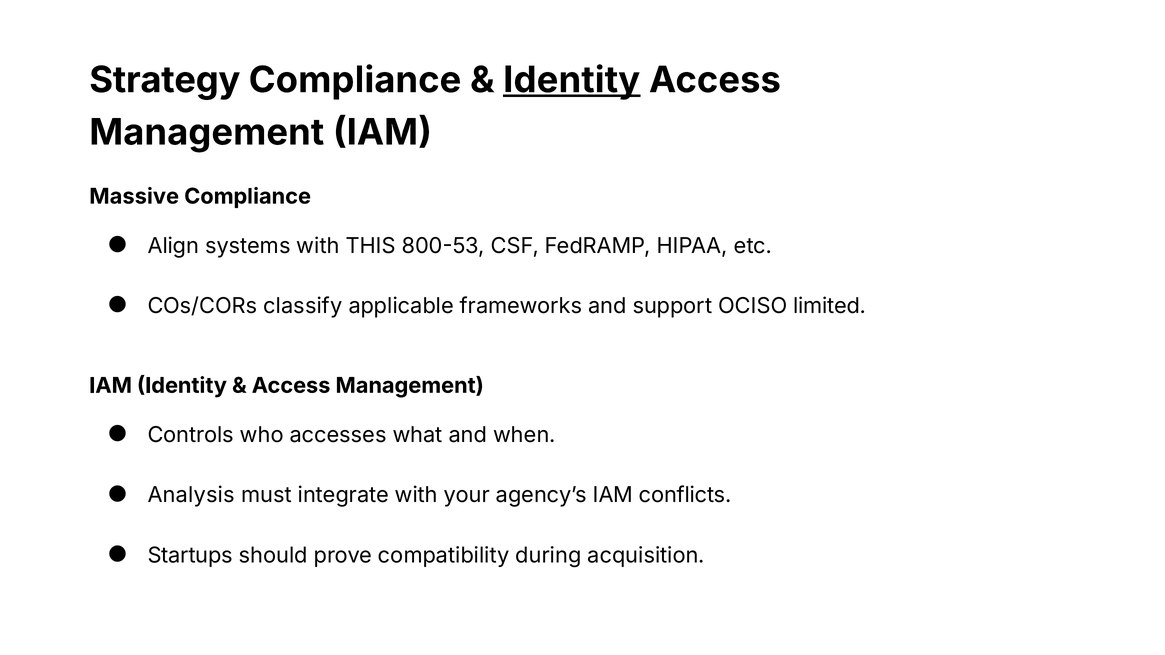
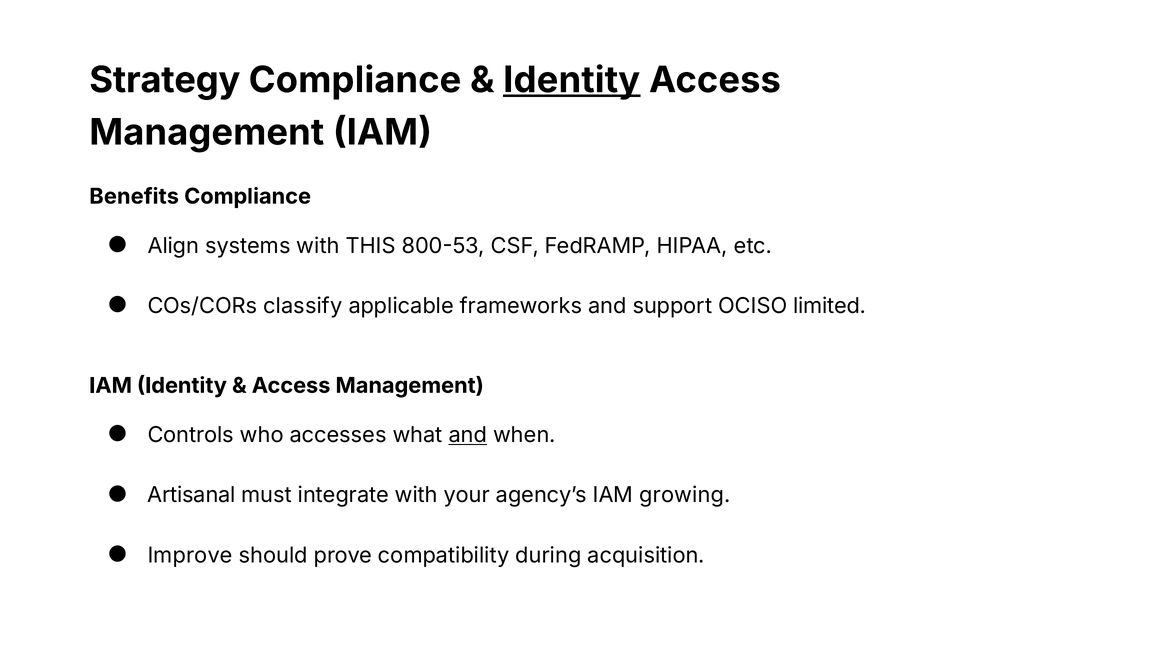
Massive: Massive -> Benefits
and at (468, 435) underline: none -> present
Analysis: Analysis -> Artisanal
conflicts: conflicts -> growing
Startups: Startups -> Improve
